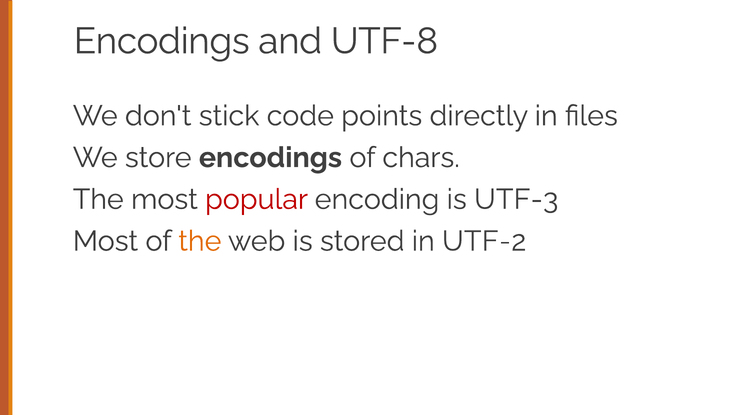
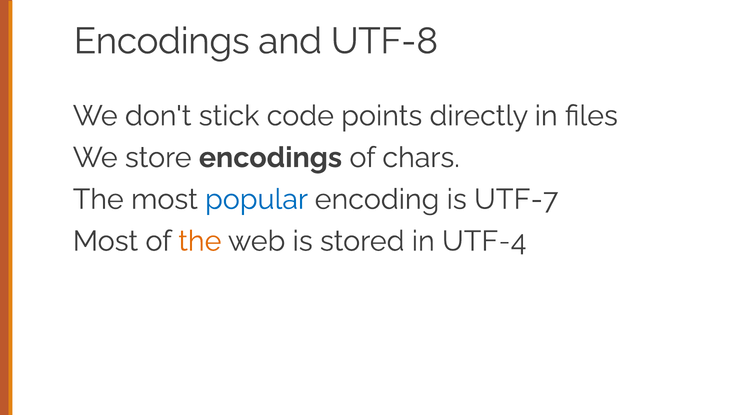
popular colour: red -> blue
UTF-3: UTF-3 -> UTF-7
UTF-2: UTF-2 -> UTF-4
